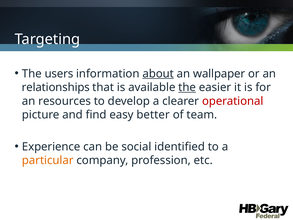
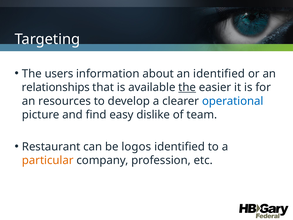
about underline: present -> none
an wallpaper: wallpaper -> identified
operational colour: red -> blue
better: better -> dislike
Experience: Experience -> Restaurant
social: social -> logos
